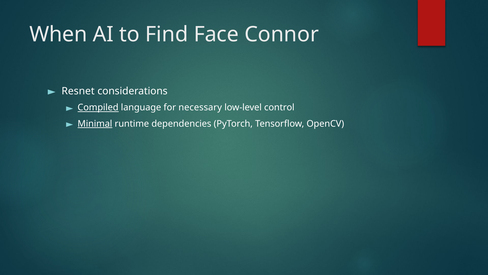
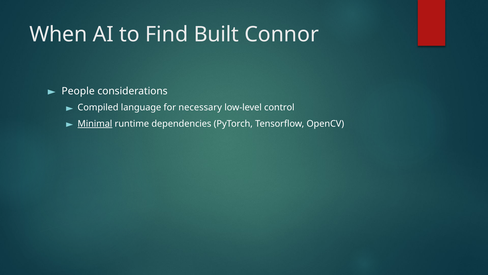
Face: Face -> Built
Resnet: Resnet -> People
Compiled underline: present -> none
